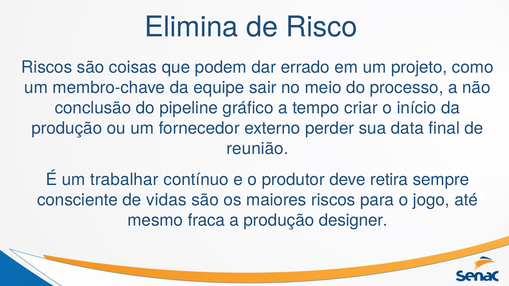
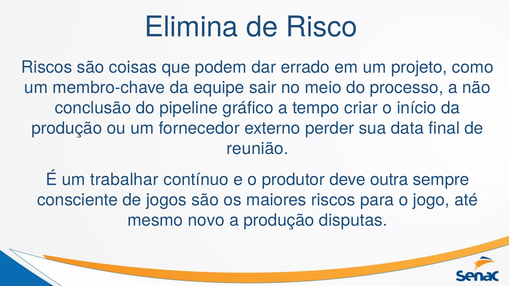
retira: retira -> outra
vidas: vidas -> jogos
fraca: fraca -> novo
designer: designer -> disputas
